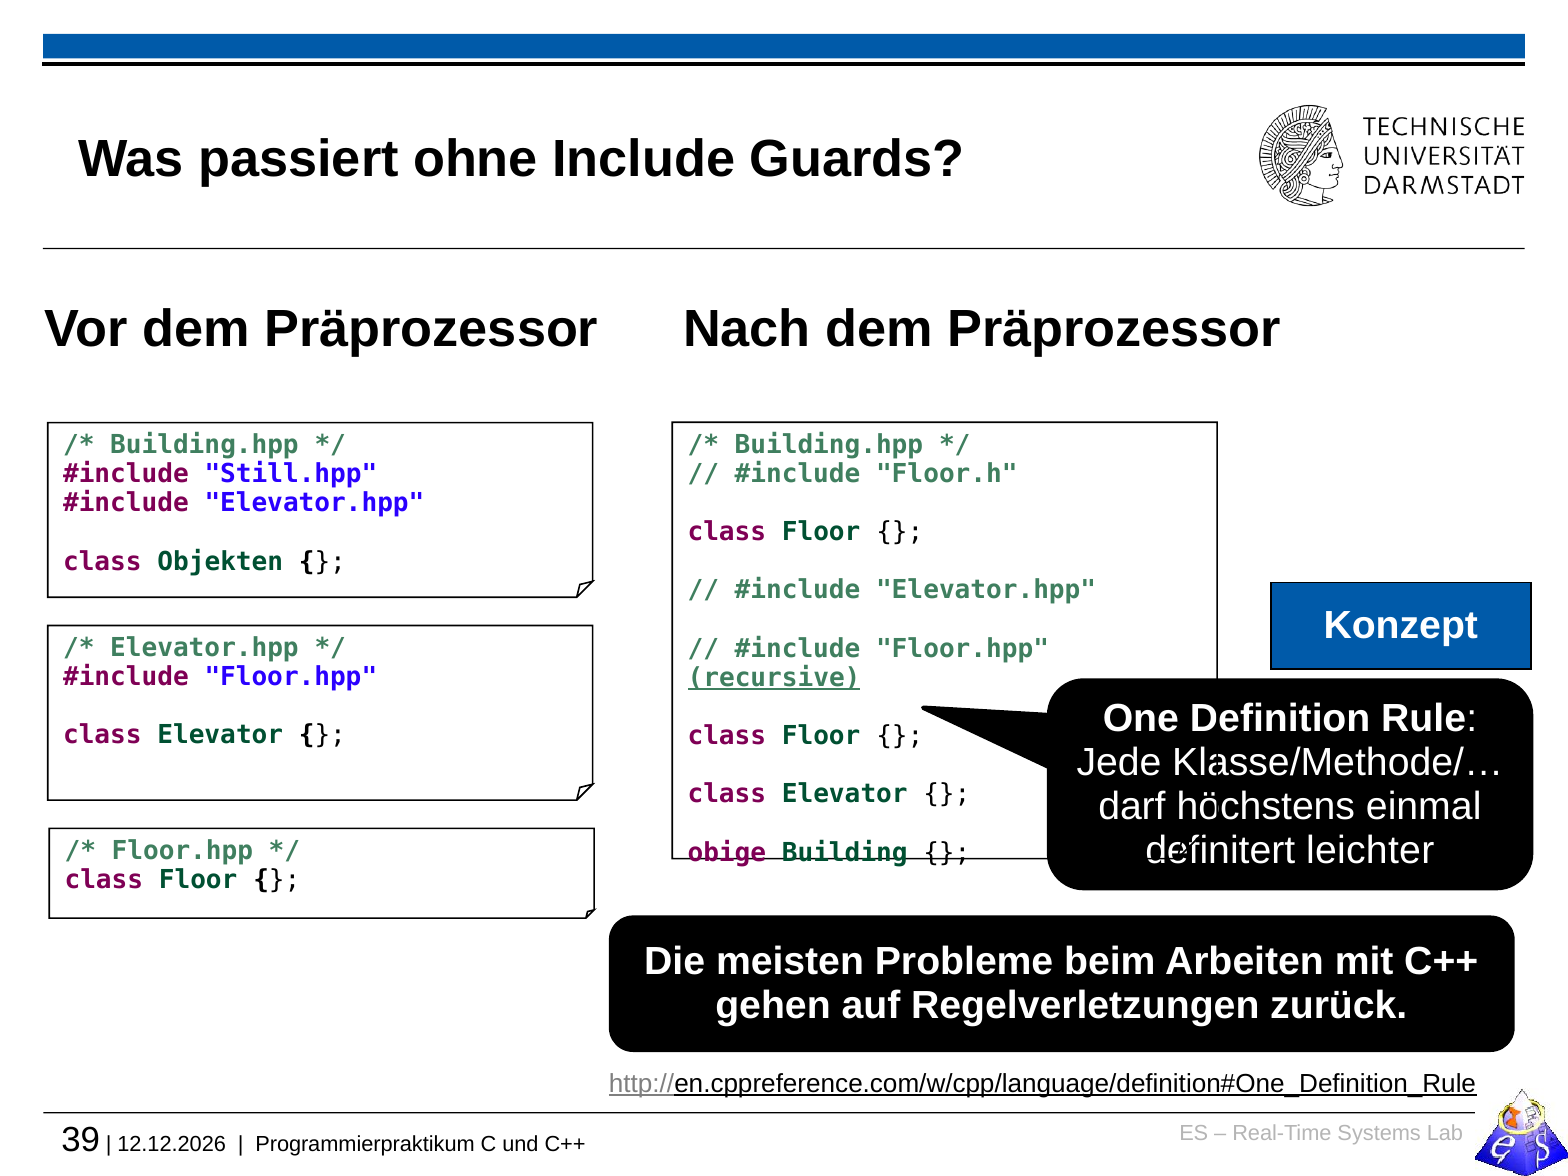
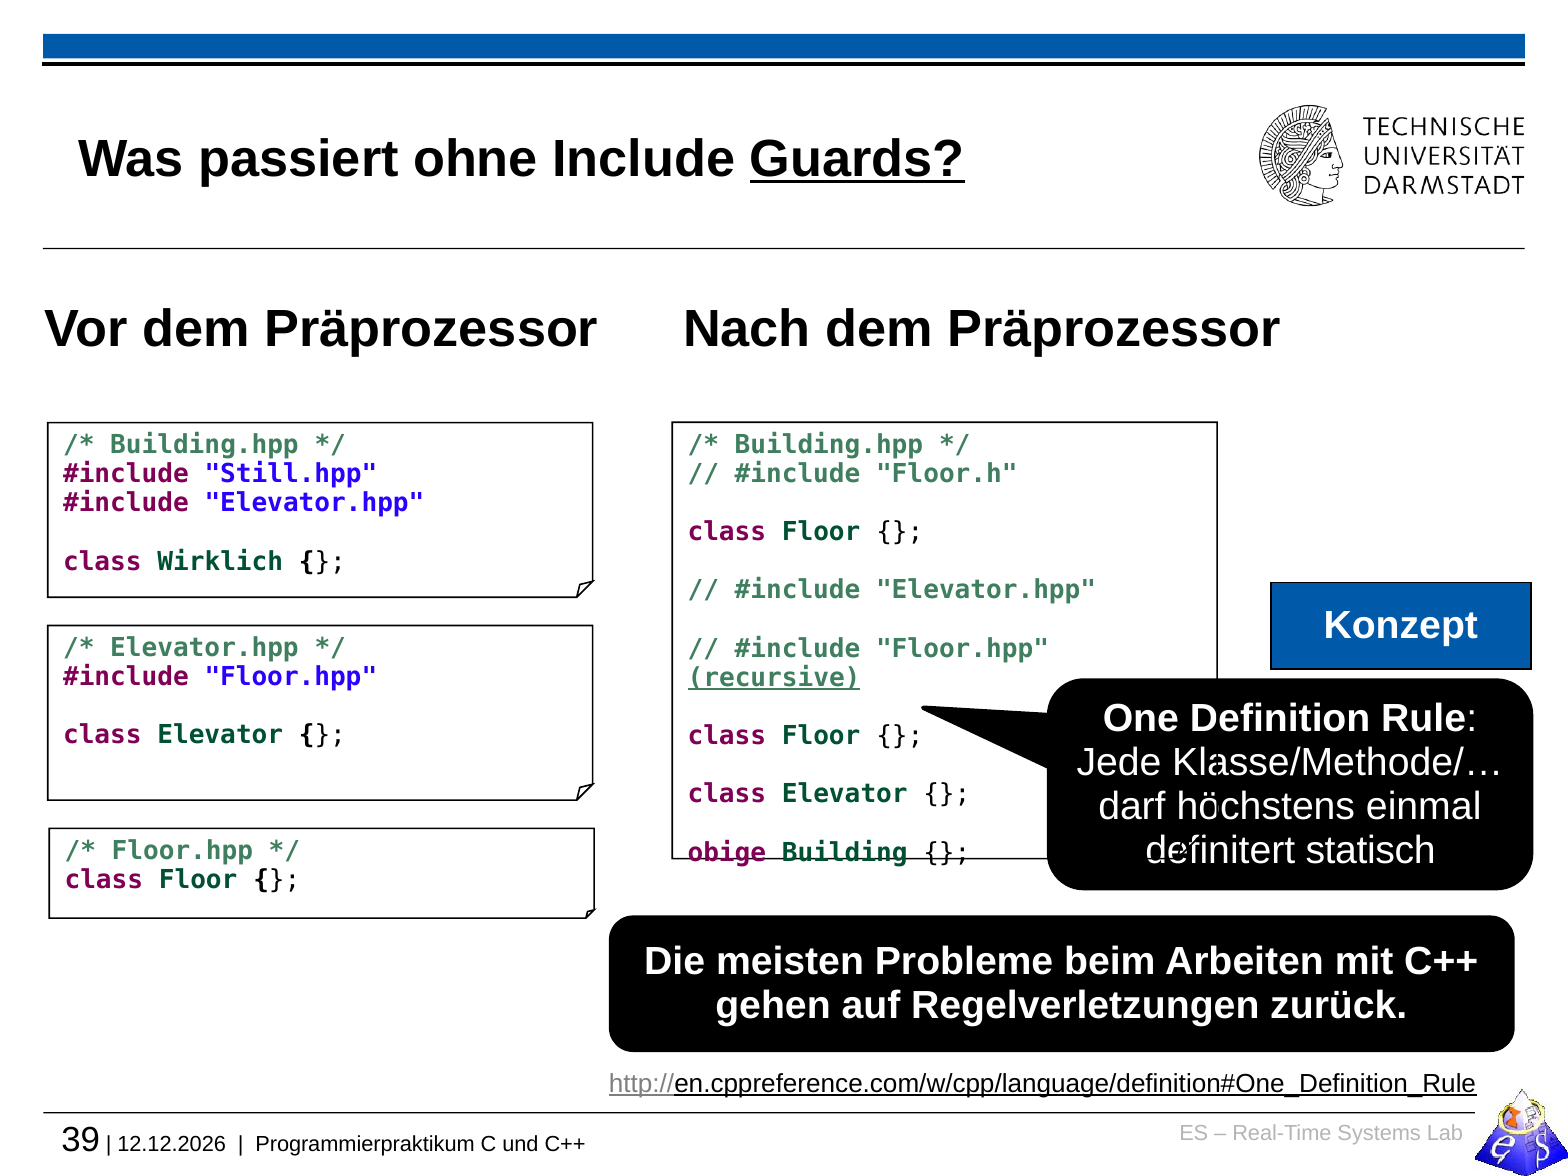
Guards underline: none -> present
Objekten: Objekten -> Wirklich
leichter: leichter -> statisch
